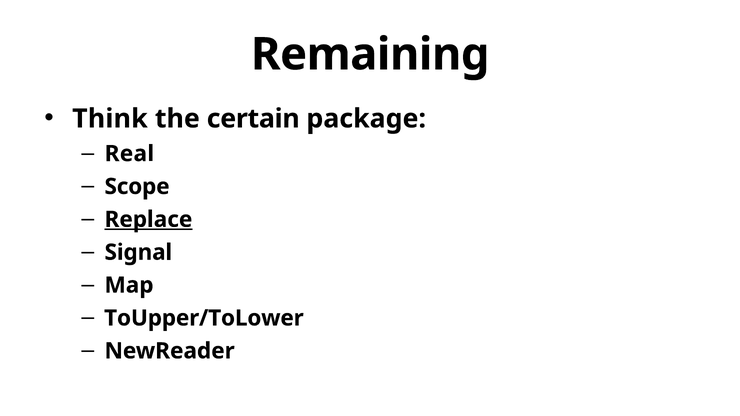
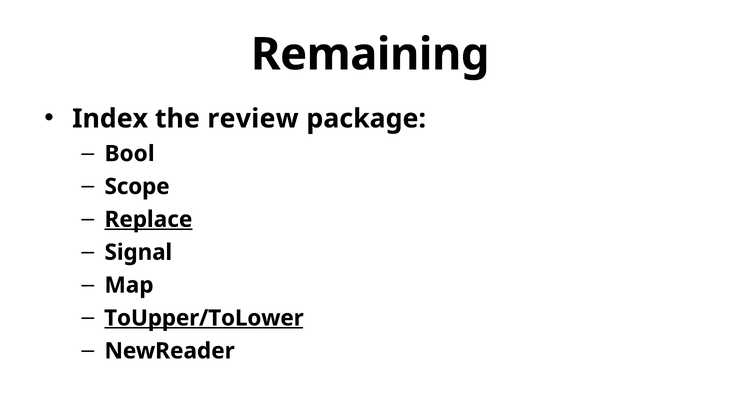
Think: Think -> Index
certain: certain -> review
Real: Real -> Bool
ToUpper/ToLower underline: none -> present
